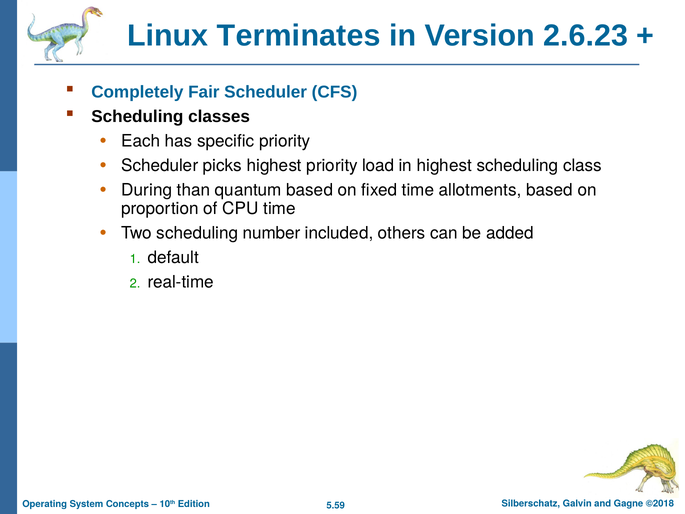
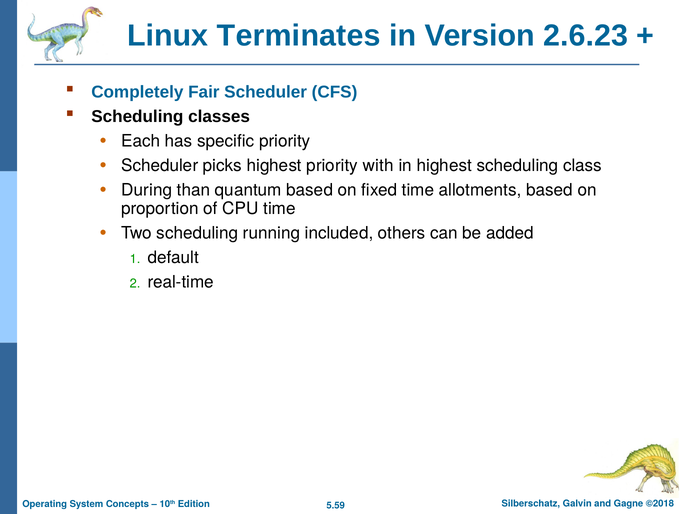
load: load -> with
number: number -> running
